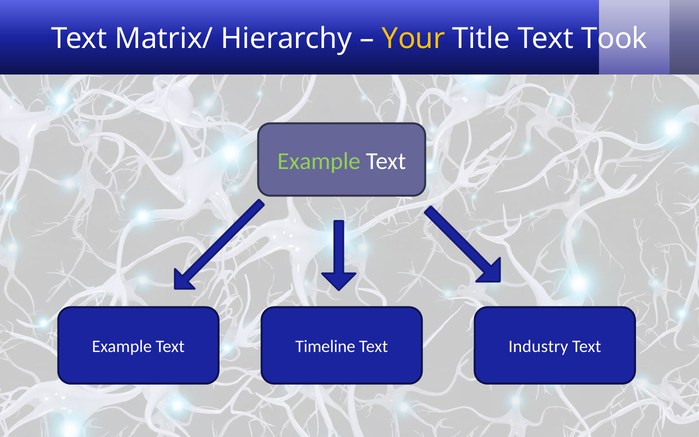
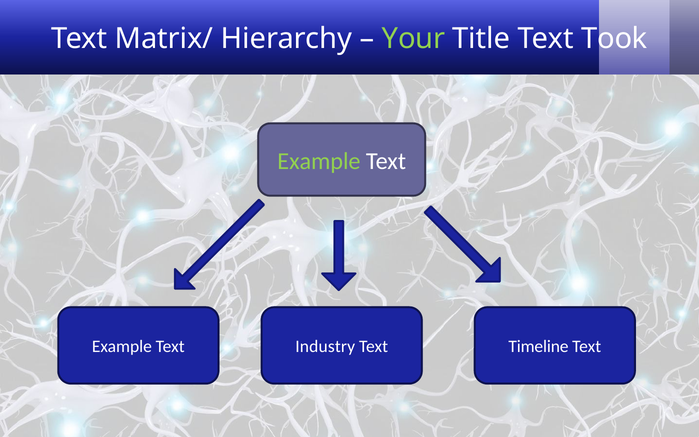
Your colour: yellow -> light green
Timeline: Timeline -> Industry
Industry: Industry -> Timeline
